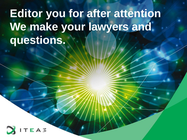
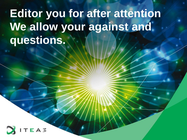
make: make -> allow
lawyers: lawyers -> against
